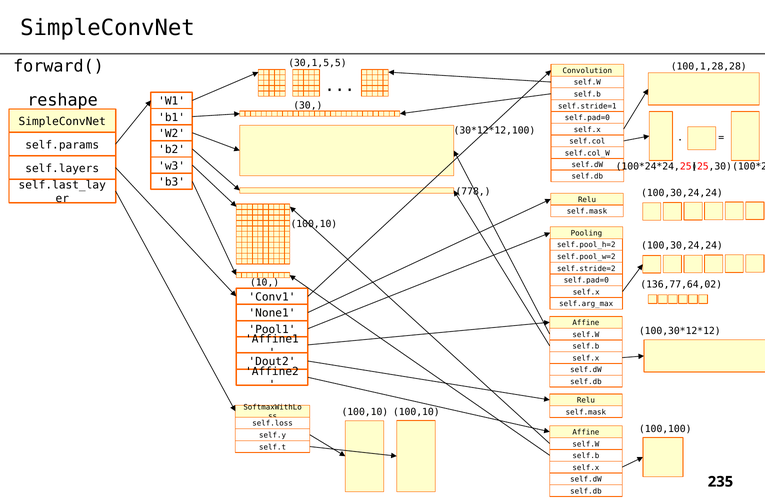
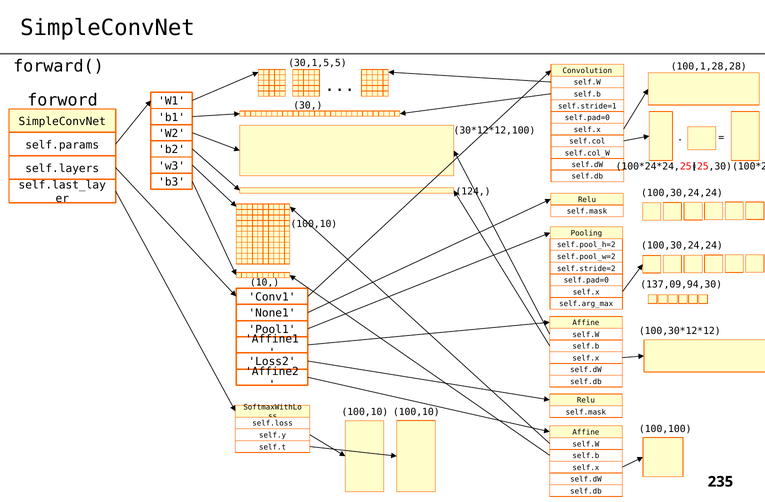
reshape: reshape -> forword
778: 778 -> 124
136,77,64,02: 136,77,64,02 -> 137,09,94,30
Dout2: Dout2 -> Loss2
